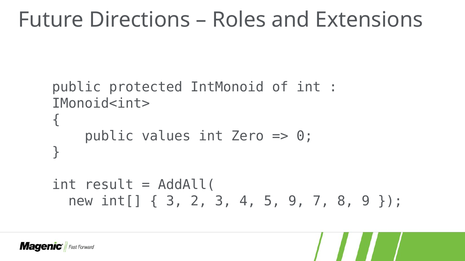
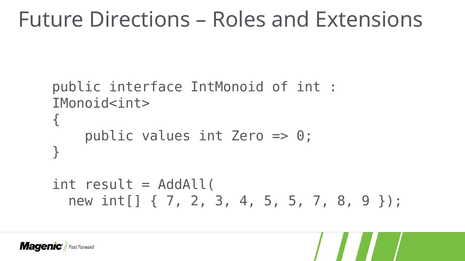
protected: protected -> interface
3 at (174, 201): 3 -> 7
5 9: 9 -> 5
